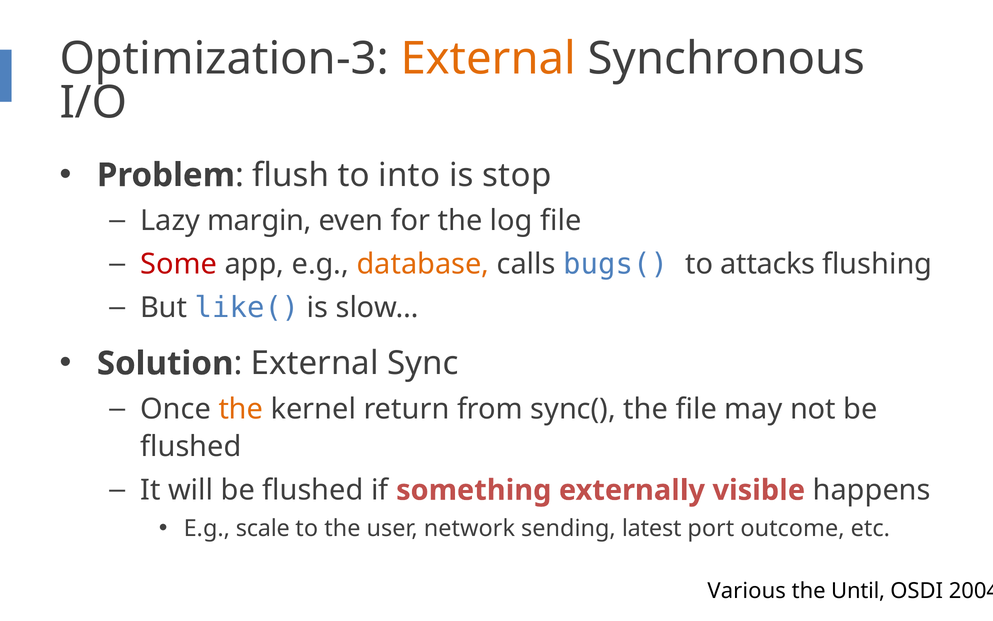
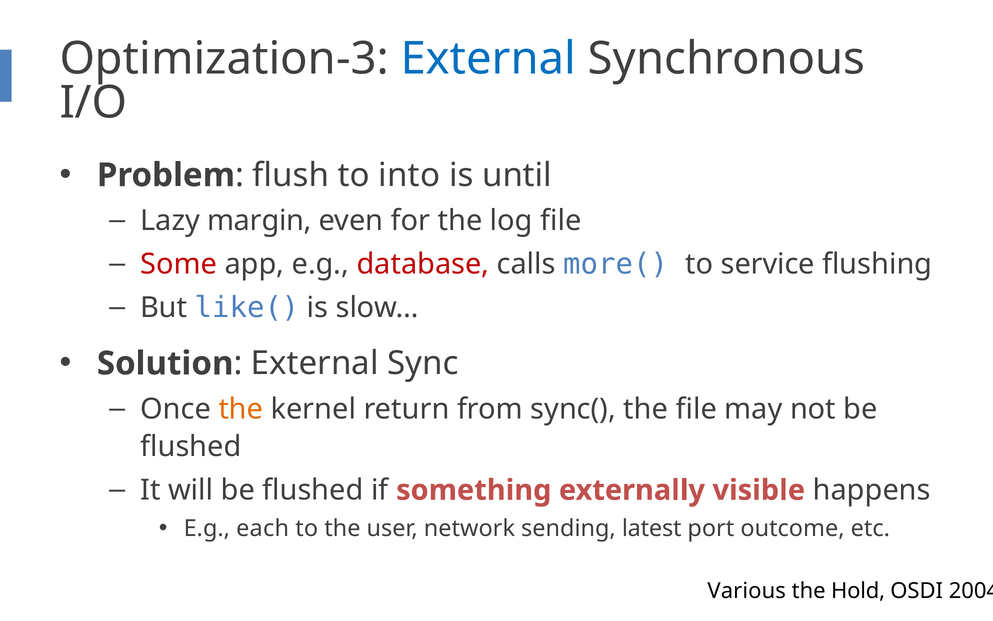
External at (488, 59) colour: orange -> blue
stop: stop -> until
database colour: orange -> red
bugs(: bugs( -> more(
attacks: attacks -> service
scale: scale -> each
Until: Until -> Hold
